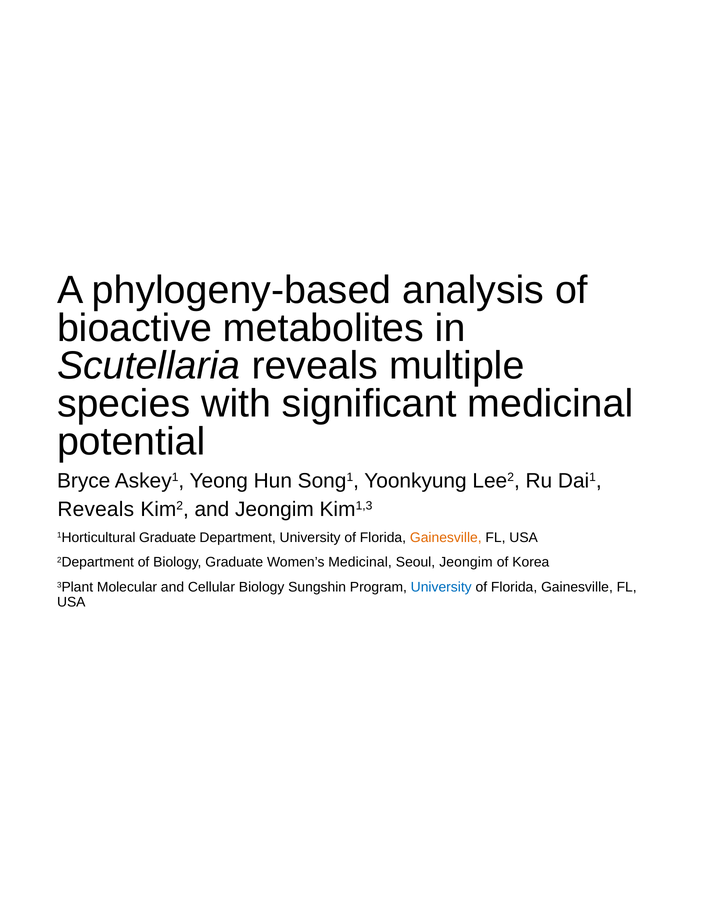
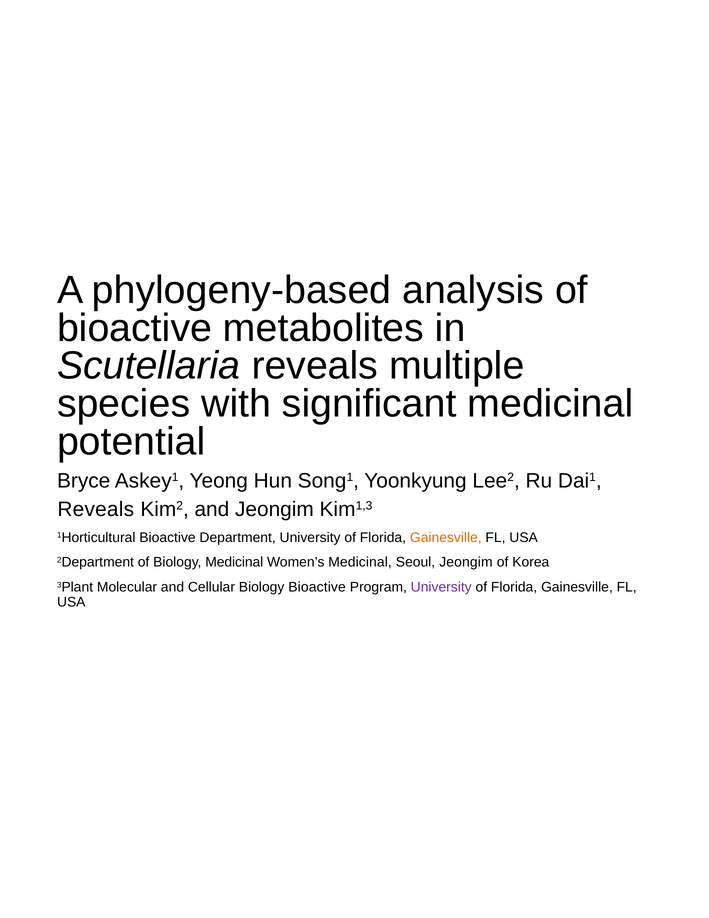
1Horticultural Graduate: Graduate -> Bioactive
Biology Graduate: Graduate -> Medicinal
Biology Sungshin: Sungshin -> Bioactive
University at (441, 587) colour: blue -> purple
